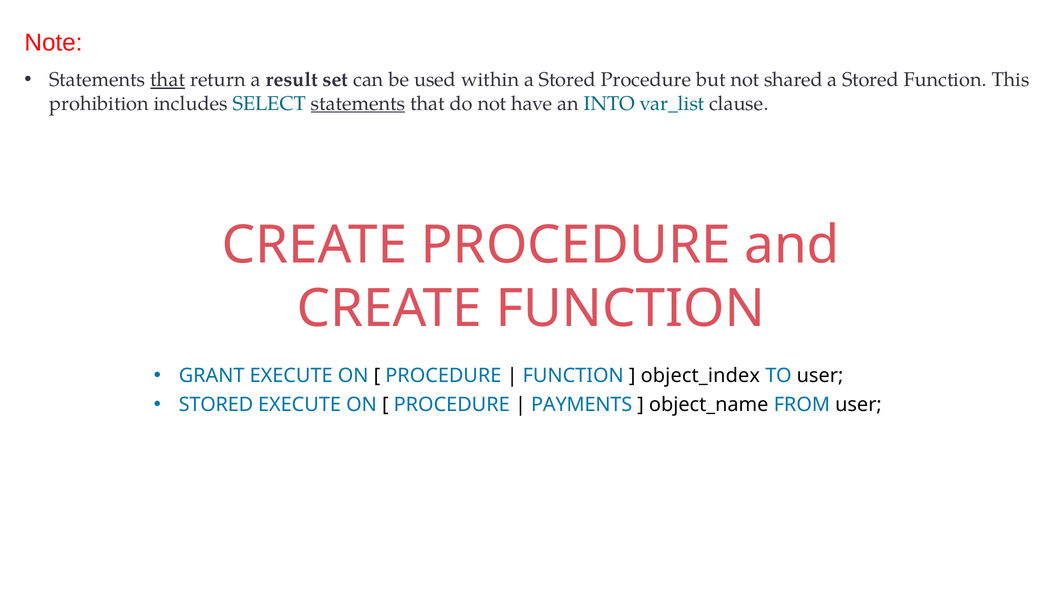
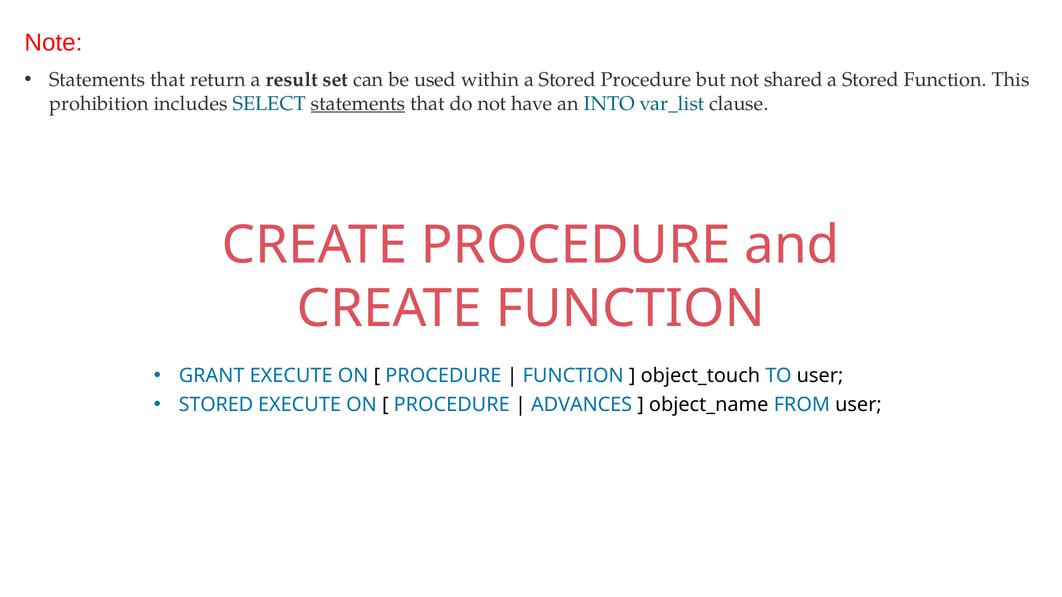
that at (168, 80) underline: present -> none
object_index: object_index -> object_touch
PAYMENTS: PAYMENTS -> ADVANCES
